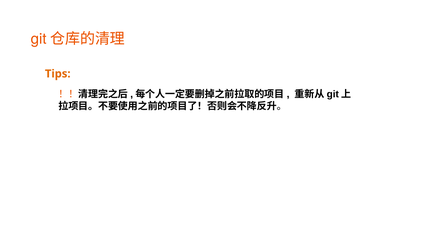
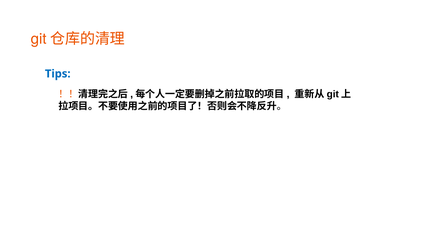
Tips colour: orange -> blue
